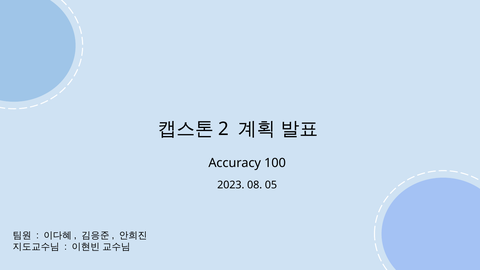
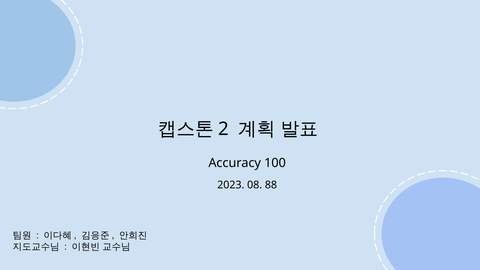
05: 05 -> 88
